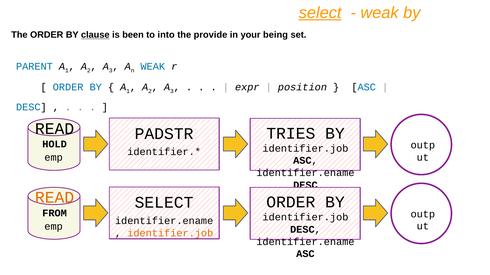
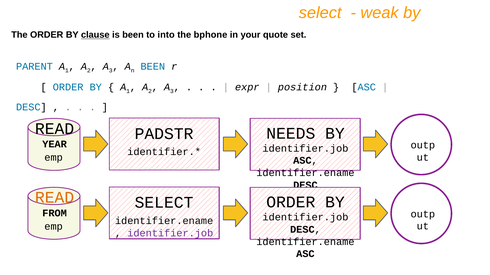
select at (320, 13) underline: present -> none
provide: provide -> bphone
being: being -> quote
WEAK at (153, 67): WEAK -> BEEN
TRIES: TRIES -> NEEDS
HOLD: HOLD -> YEAR
identifier.job at (170, 234) colour: orange -> purple
